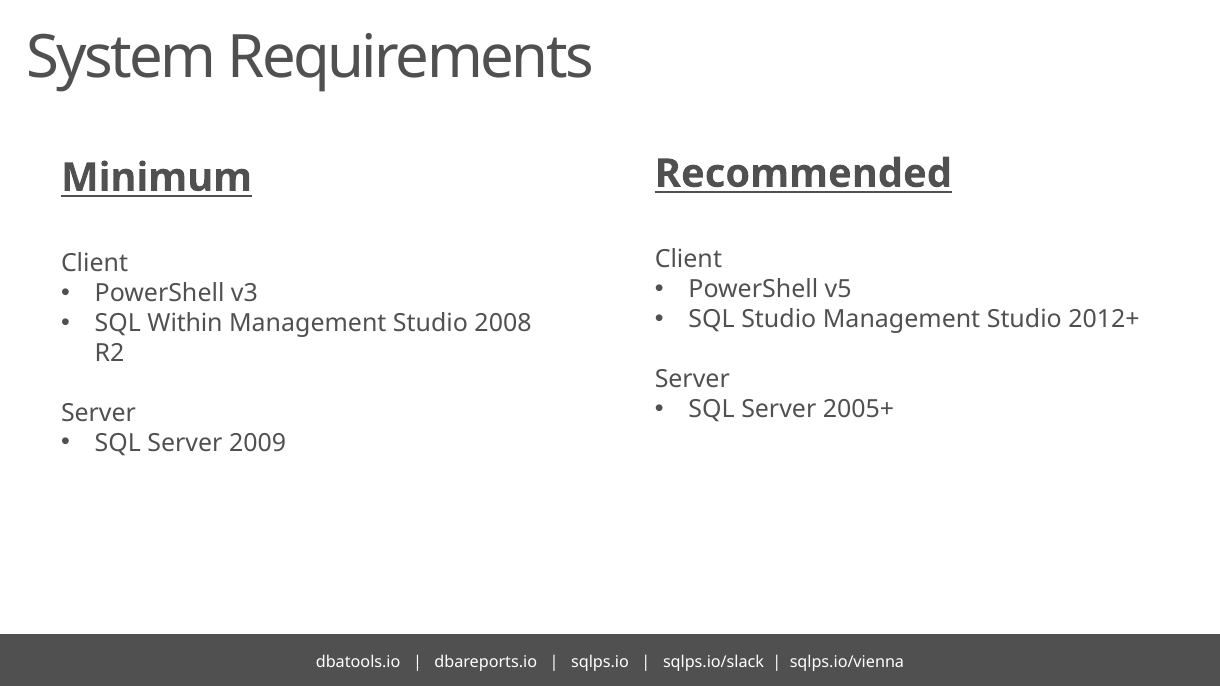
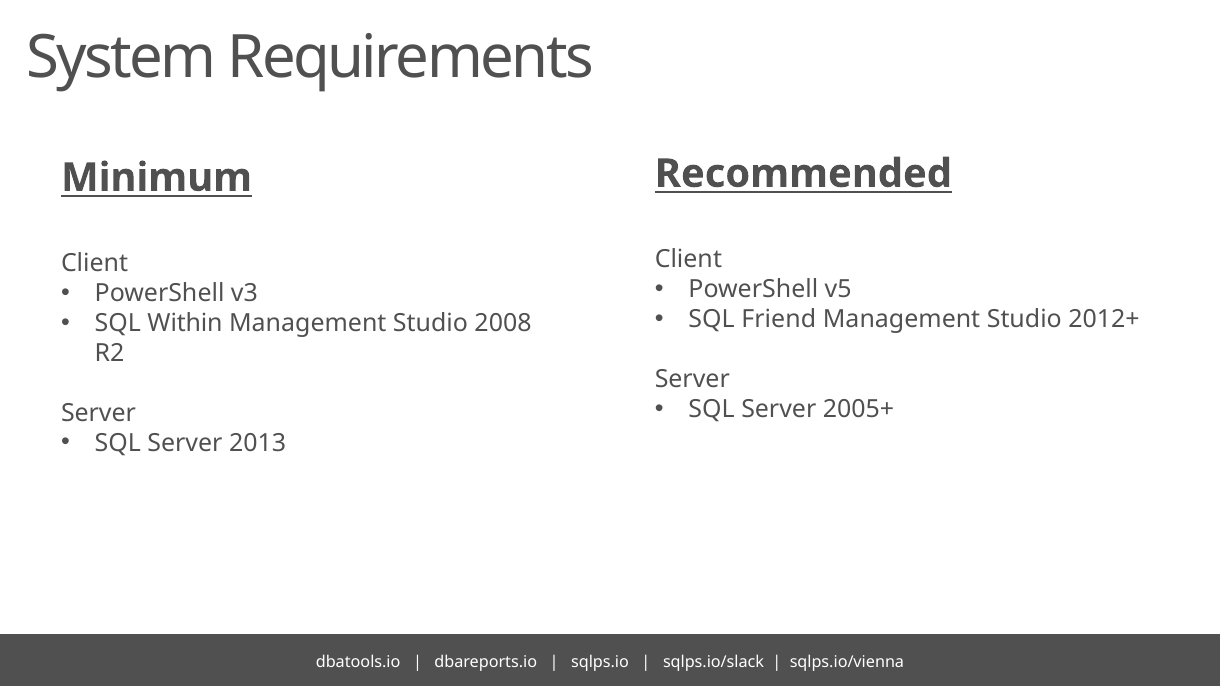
SQL Studio: Studio -> Friend
2009: 2009 -> 2013
